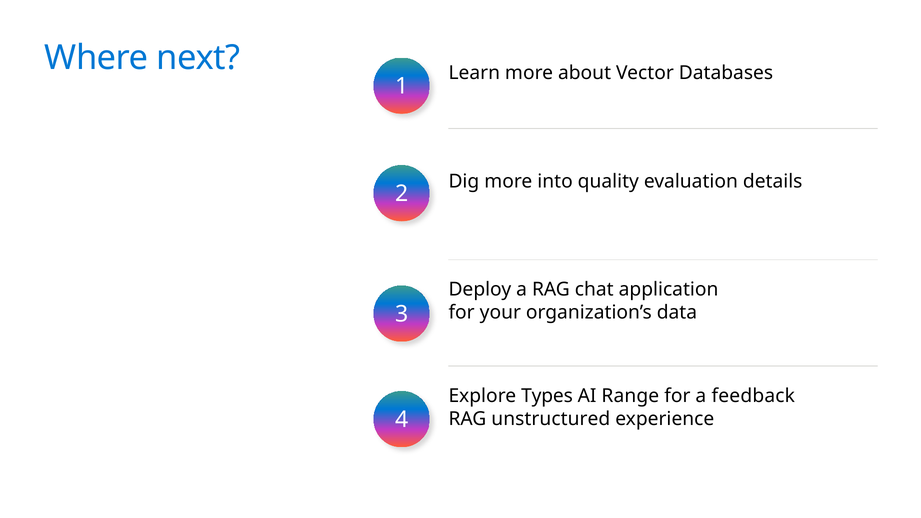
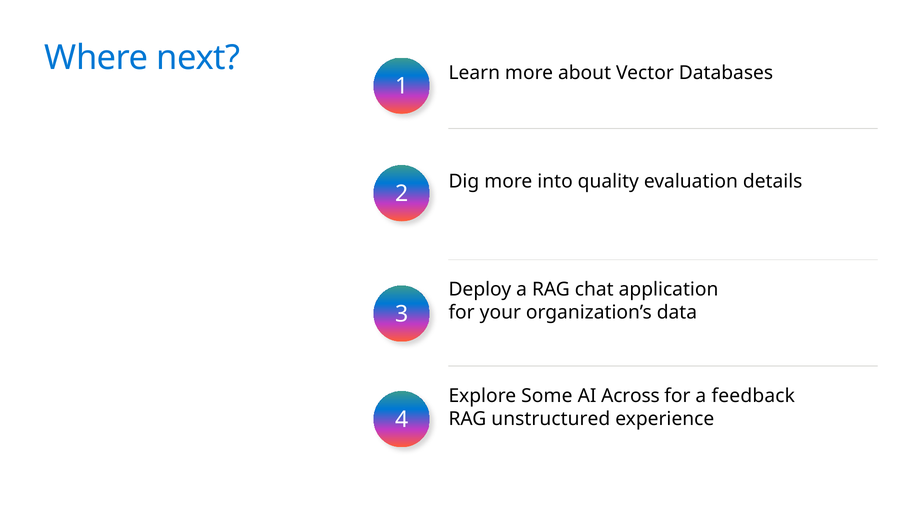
Types: Types -> Some
Range: Range -> Across
